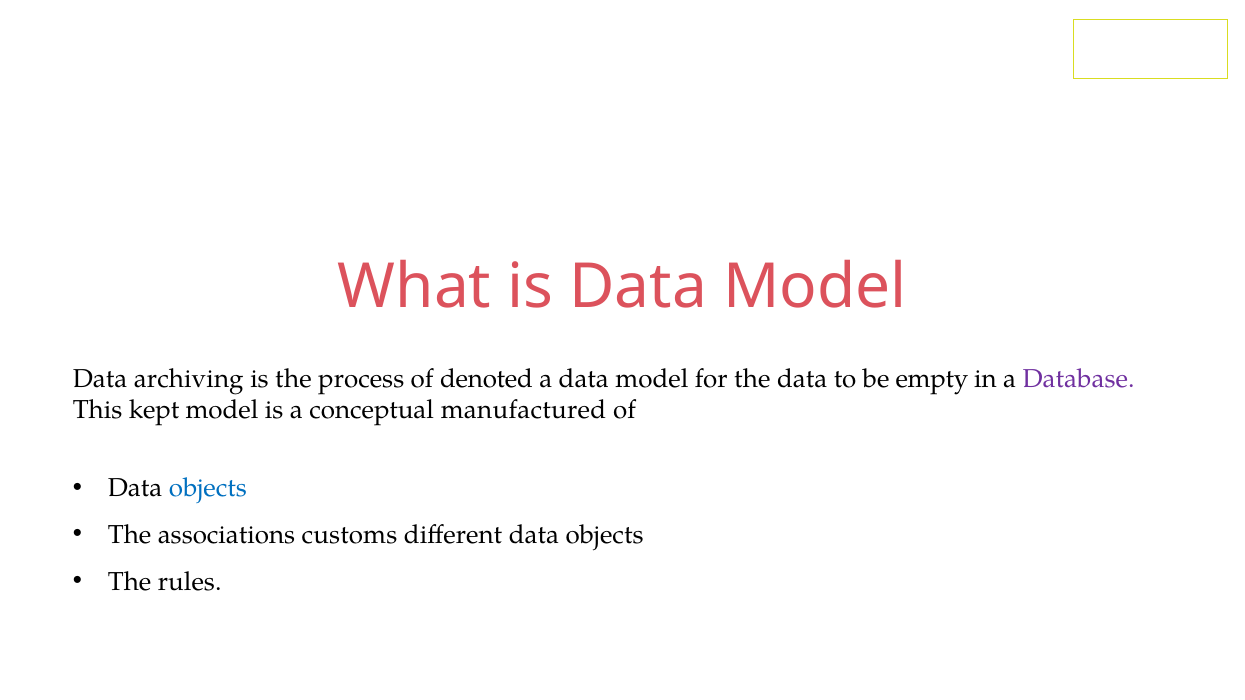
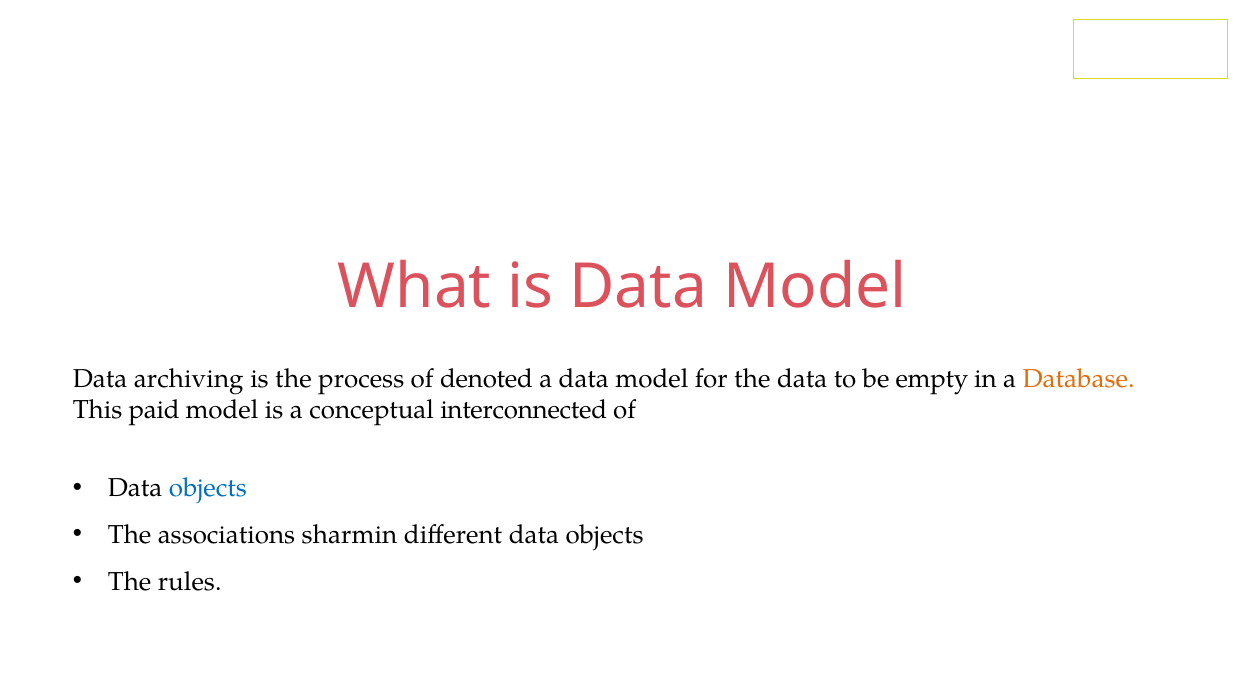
Database colour: purple -> orange
kept: kept -> paid
manufactured: manufactured -> interconnected
customs: customs -> sharmin
